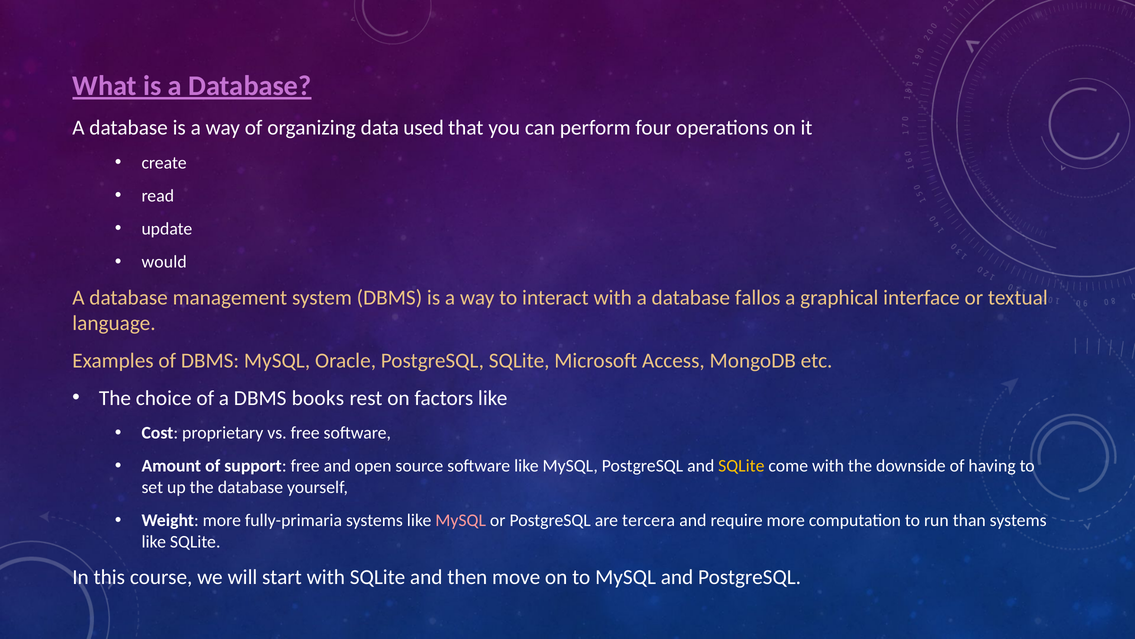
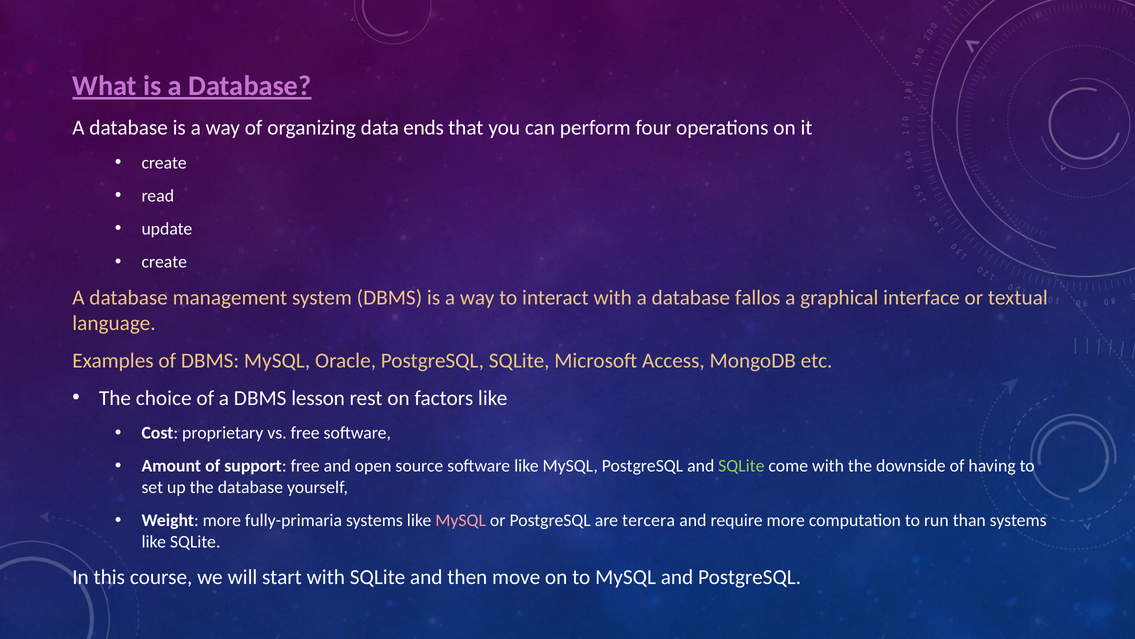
used: used -> ends
would at (164, 262): would -> create
books: books -> lesson
SQLite at (741, 466) colour: yellow -> light green
